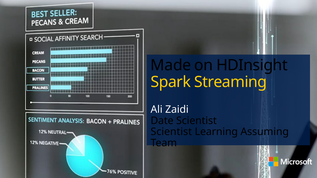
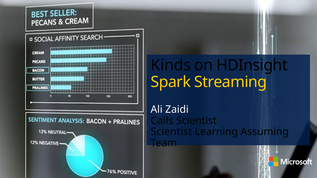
Made: Made -> Kinds
Date: Date -> Calls
